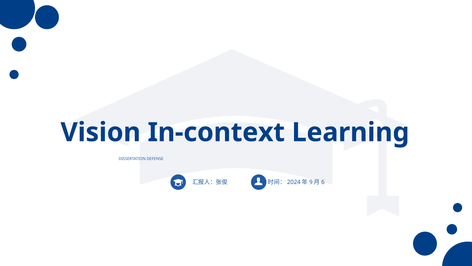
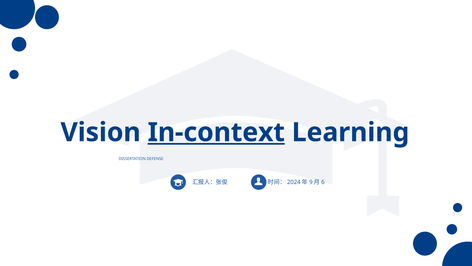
In-context underline: none -> present
